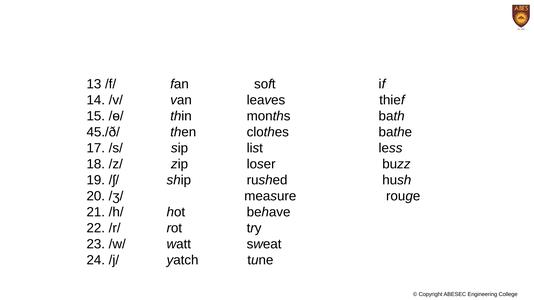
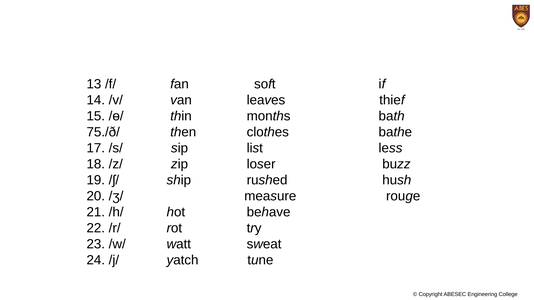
45./ð/: 45./ð/ -> 75./ð/
